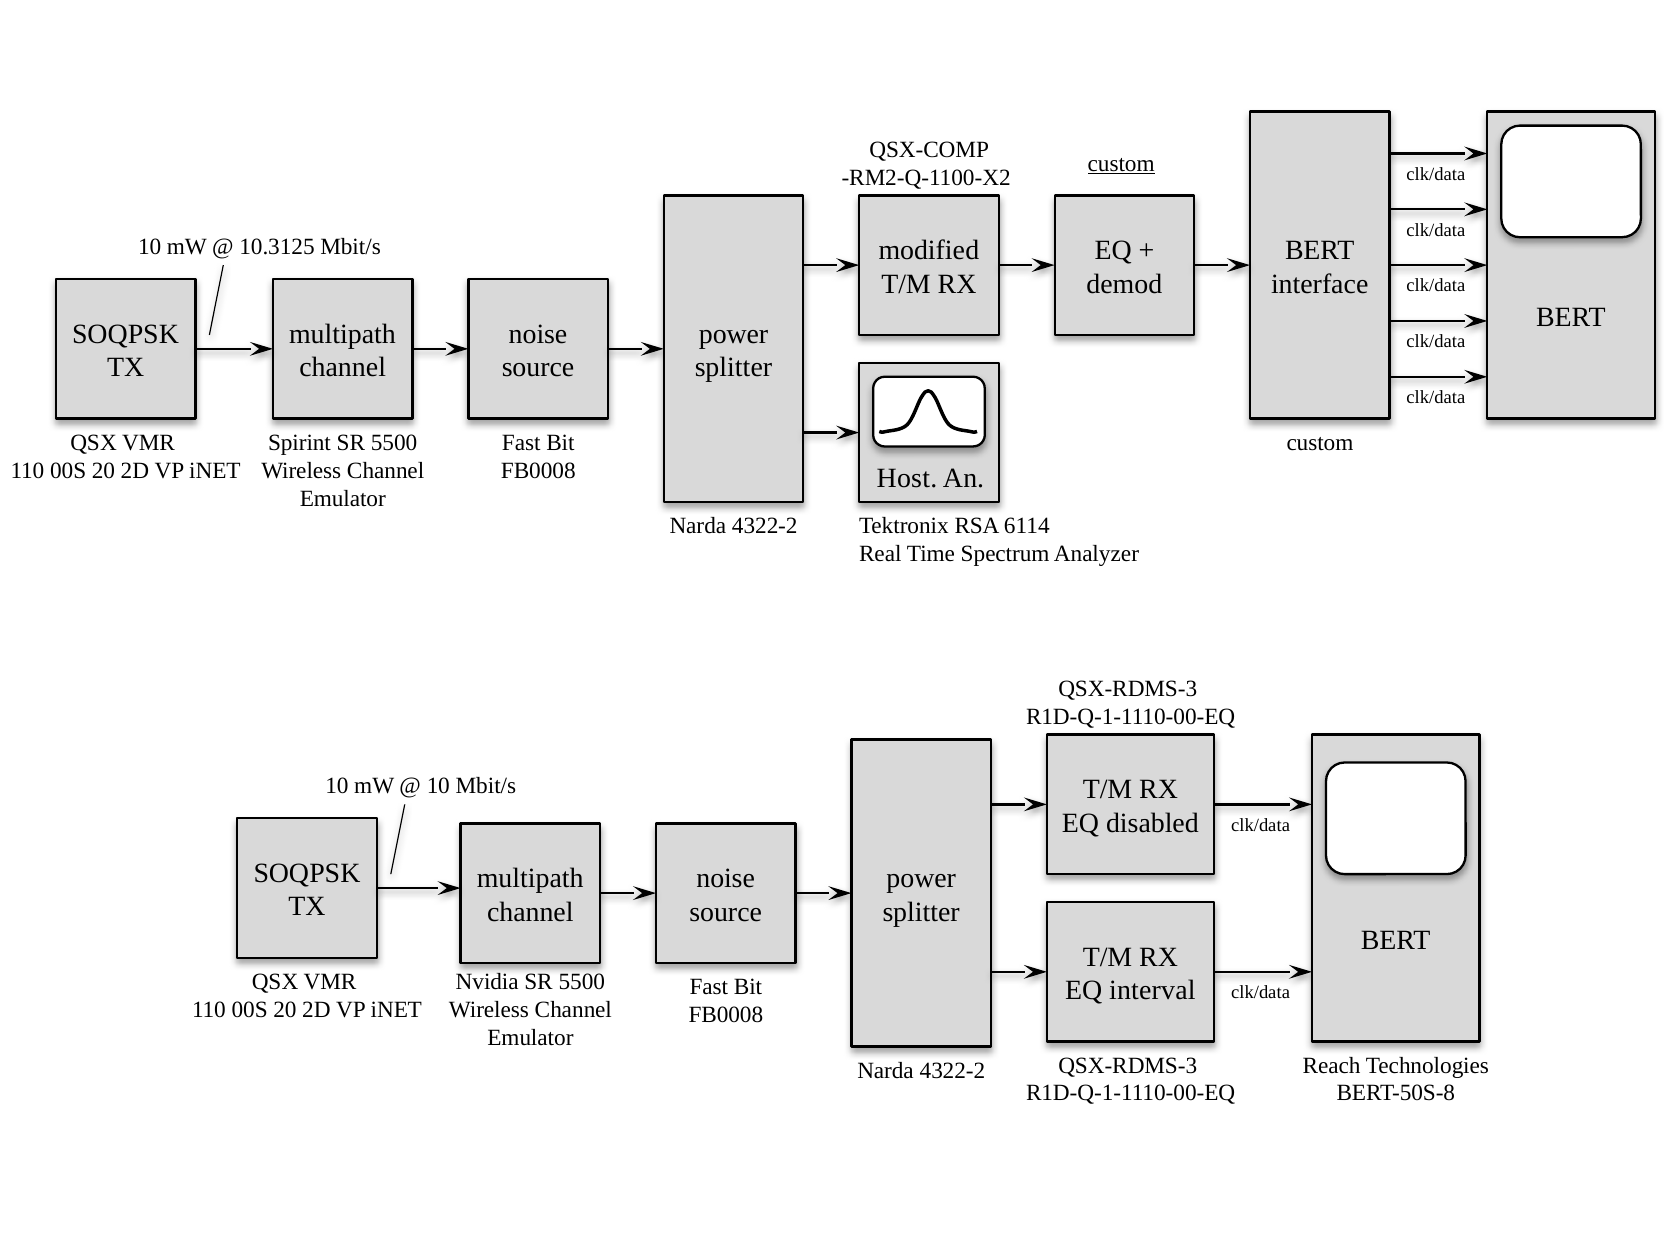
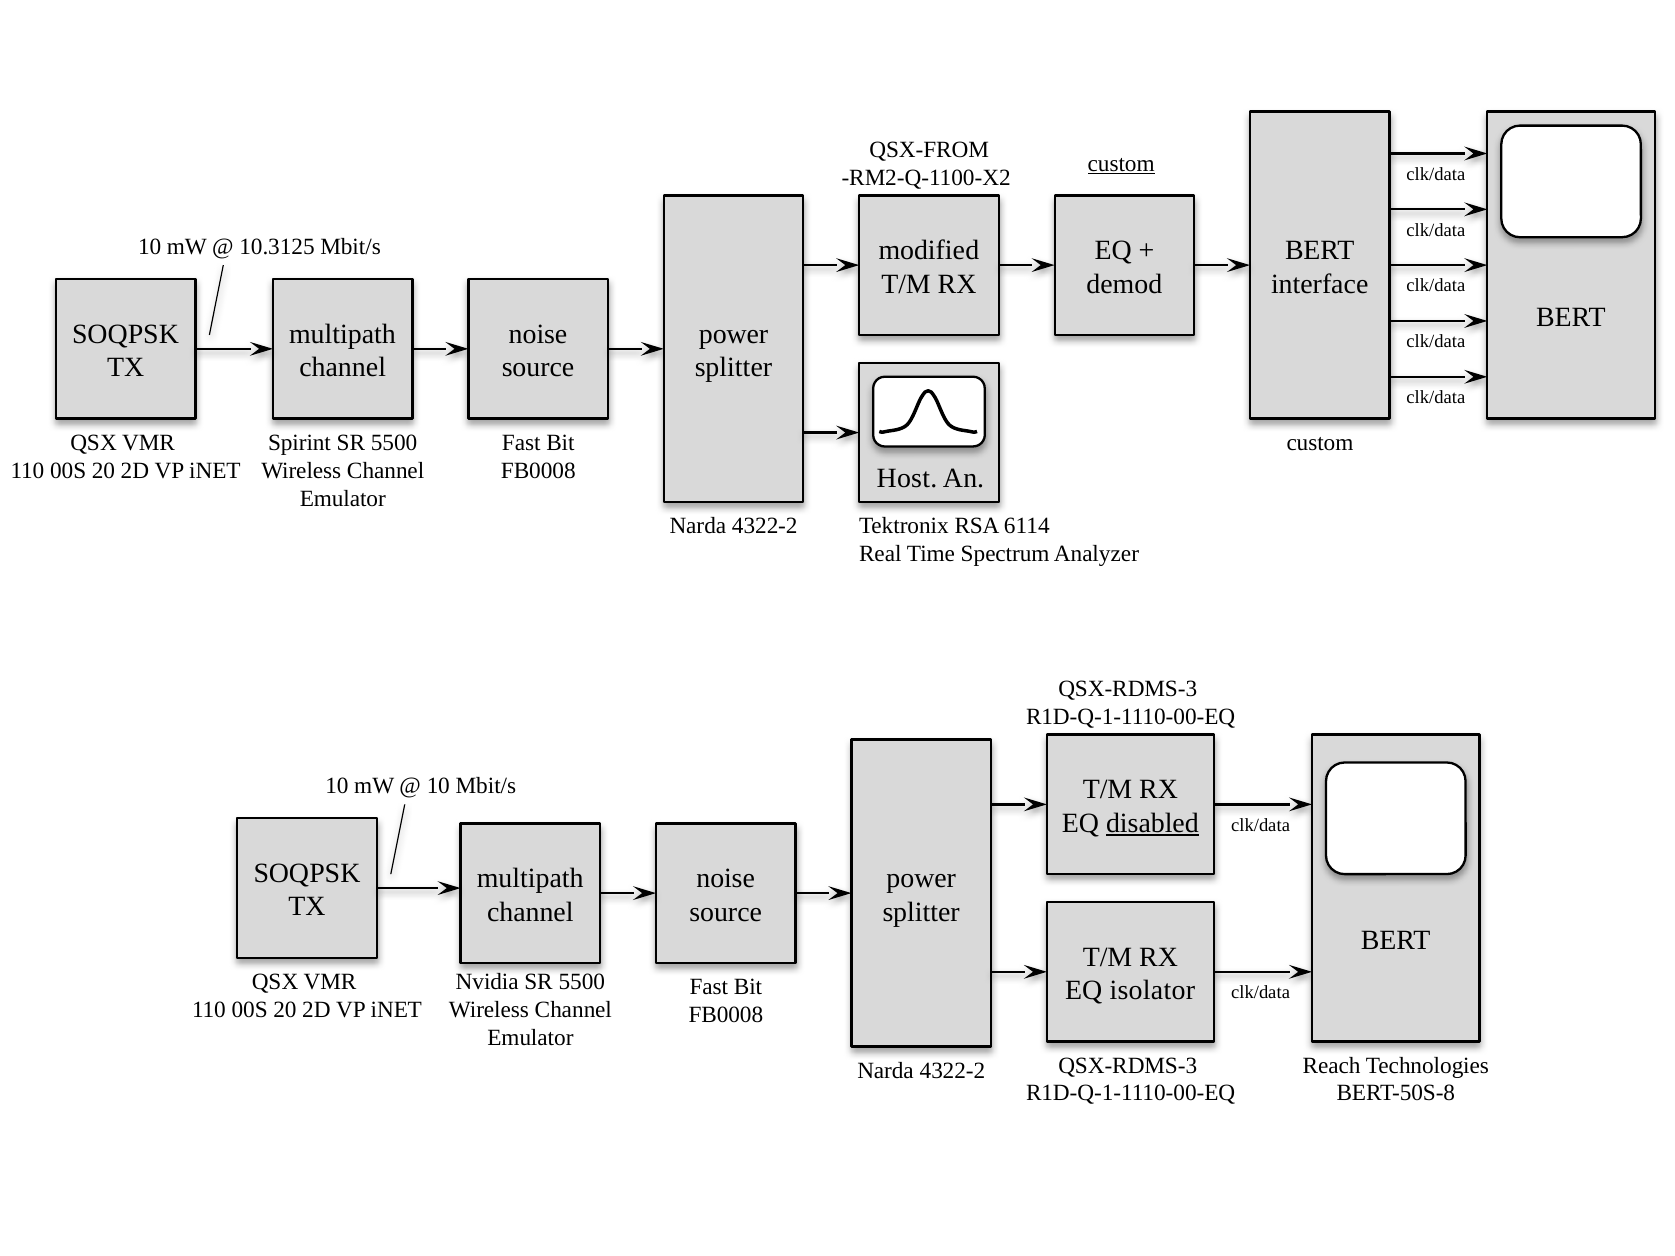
QSX-COMP: QSX-COMP -> QSX-FROM
disabled underline: none -> present
interval: interval -> isolator
